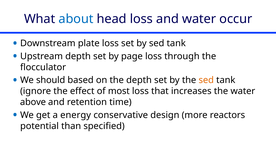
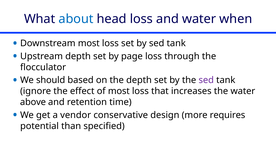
occur: occur -> when
Downstream plate: plate -> most
sed at (206, 80) colour: orange -> purple
energy: energy -> vendor
reactors: reactors -> requires
